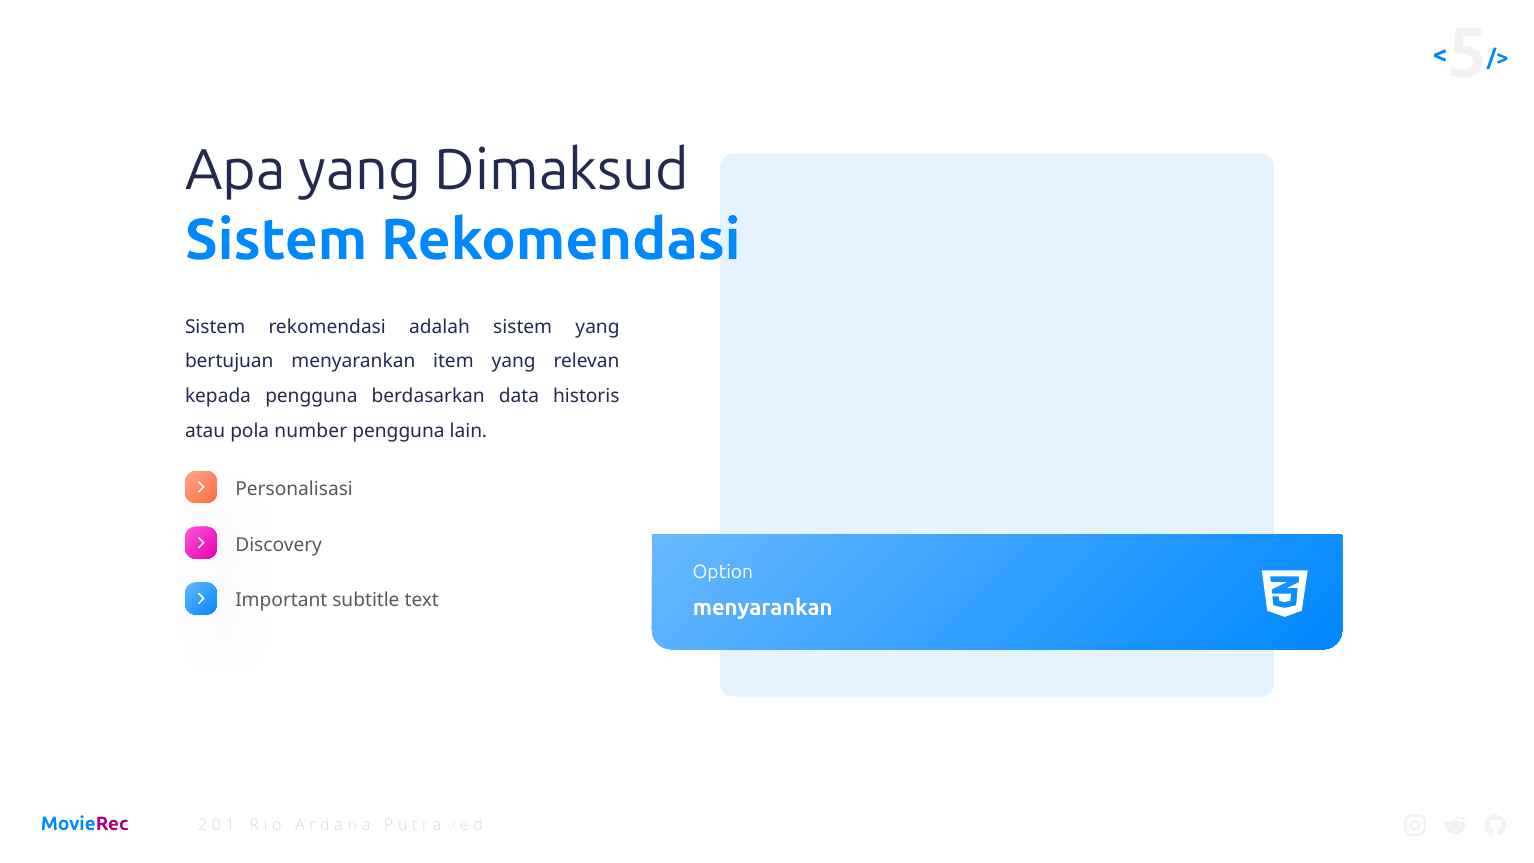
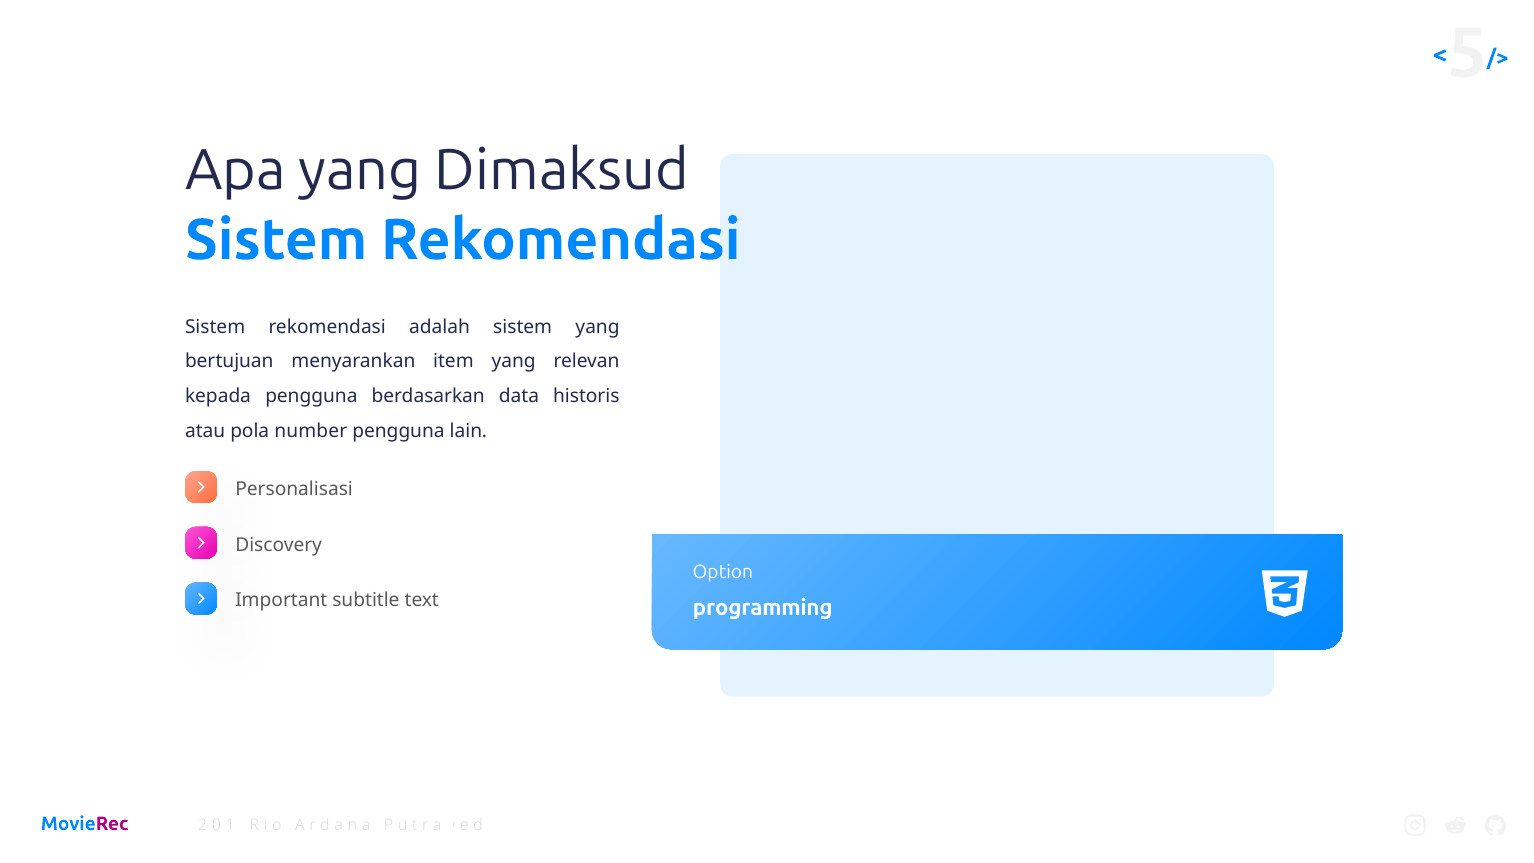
menyarankan at (763, 607): menyarankan -> programming
